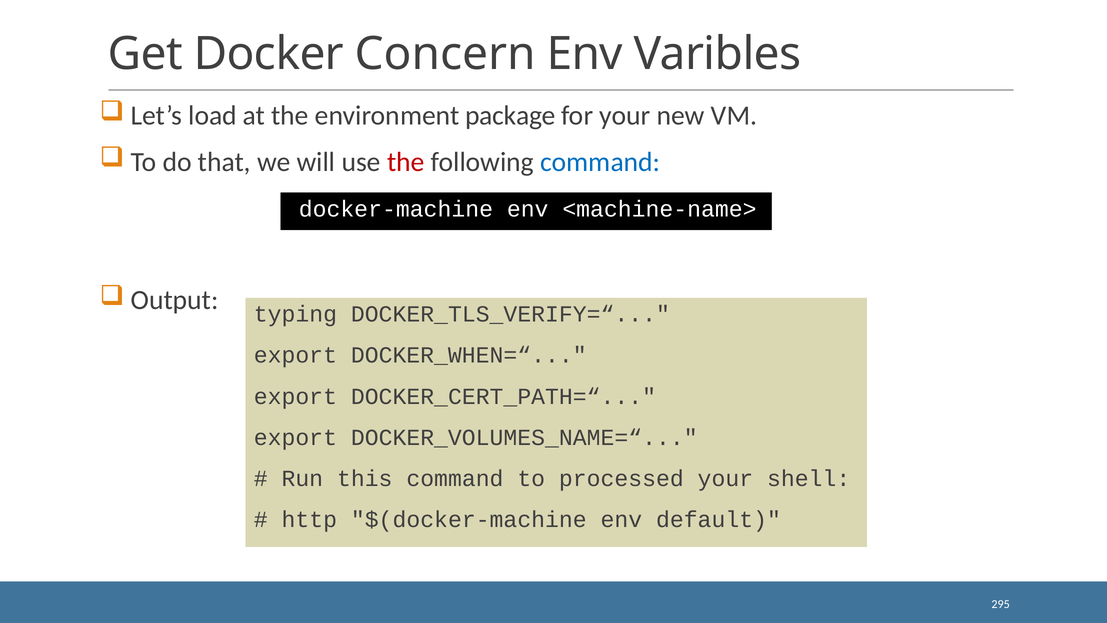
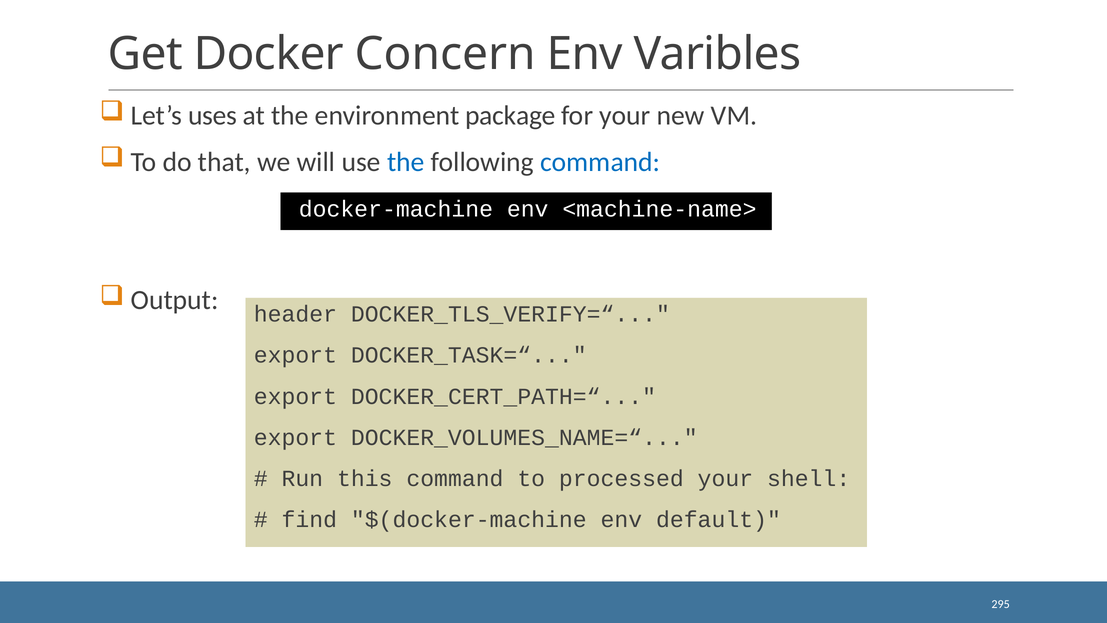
load: load -> uses
the at (406, 162) colour: red -> blue
typing: typing -> header
DOCKER_WHEN=“: DOCKER_WHEN=“ -> DOCKER_TASK=“
http: http -> find
